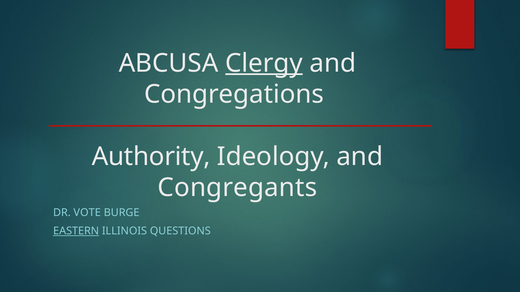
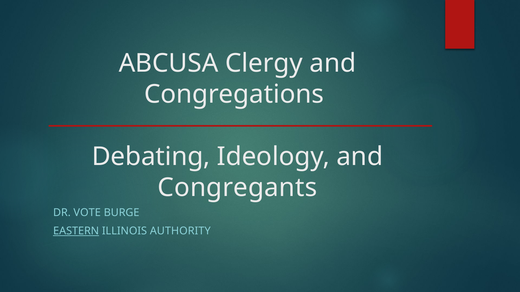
Clergy underline: present -> none
Authority: Authority -> Debating
QUESTIONS: QUESTIONS -> AUTHORITY
